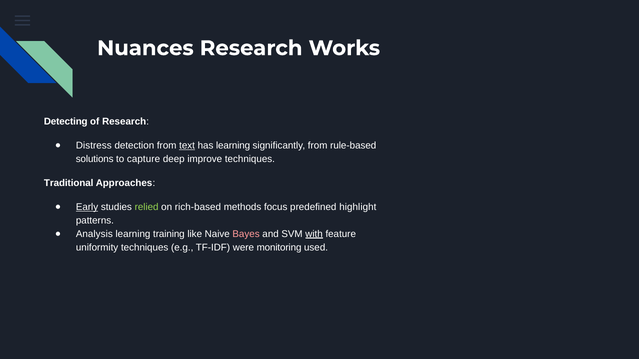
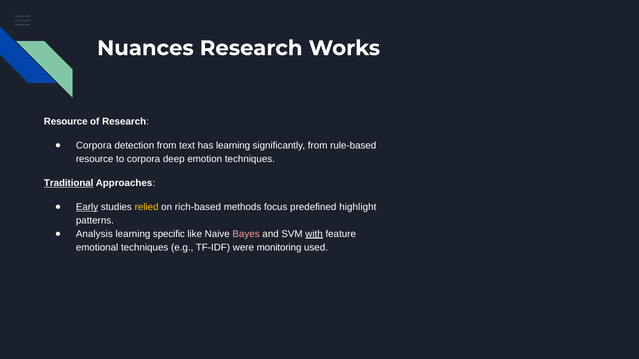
Detecting at (66, 121): Detecting -> Resource
Distress at (94, 146): Distress -> Corpora
text underline: present -> none
solutions at (95, 159): solutions -> resource
to capture: capture -> corpora
improve: improve -> emotion
Traditional underline: none -> present
relied colour: light green -> yellow
training: training -> specific
uniformity: uniformity -> emotional
